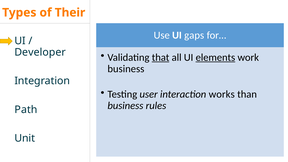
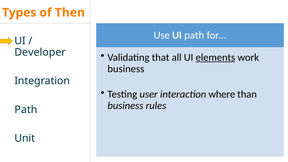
Their: Their -> Then
UI gaps: gaps -> path
that underline: present -> none
works: works -> where
